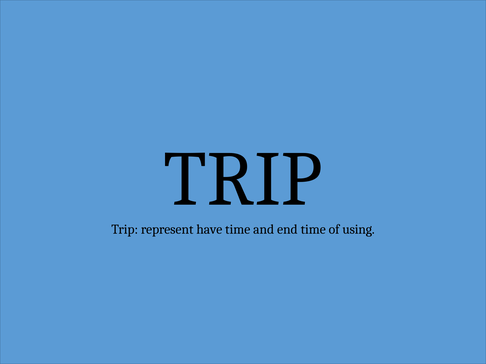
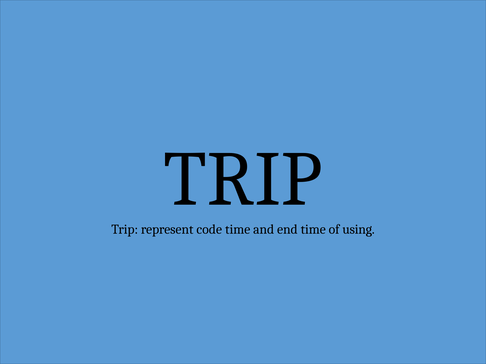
have: have -> code
